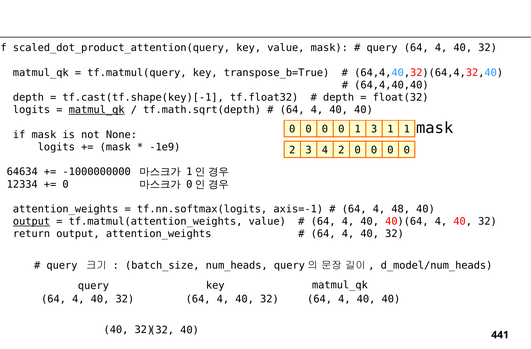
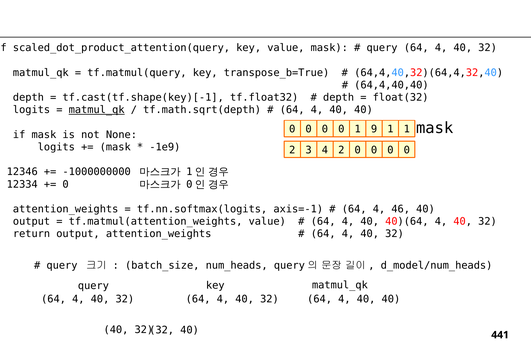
1 3: 3 -> 9
64634: 64634 -> 12346
48: 48 -> 46
output at (32, 221) underline: present -> none
